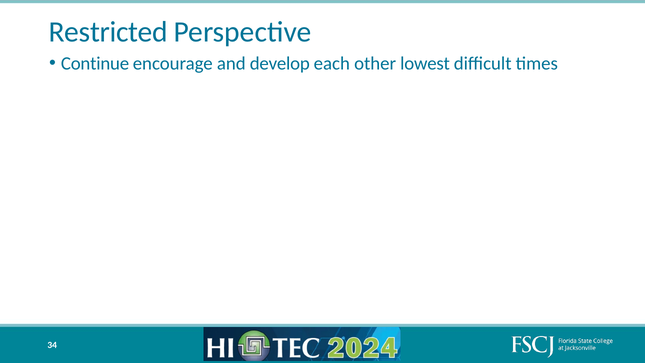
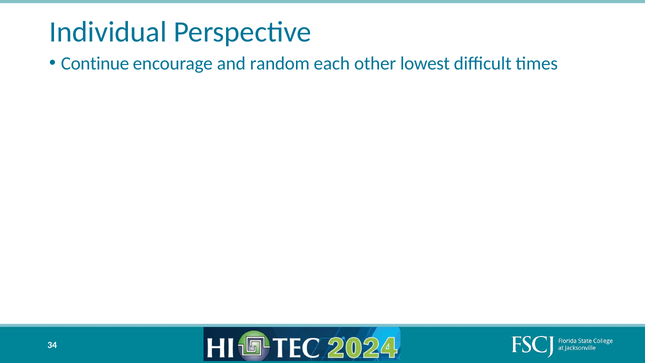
Restricted: Restricted -> Individual
develop: develop -> random
